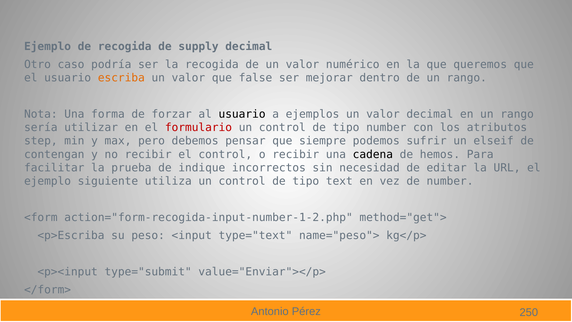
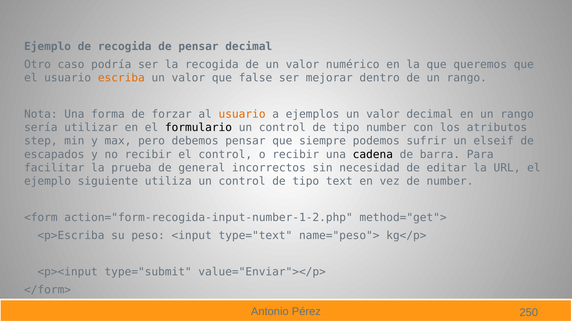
de supply: supply -> pensar
usuario at (242, 114) colour: black -> orange
formulario colour: red -> black
contengan: contengan -> escapados
hemos: hemos -> barra
indique: indique -> general
